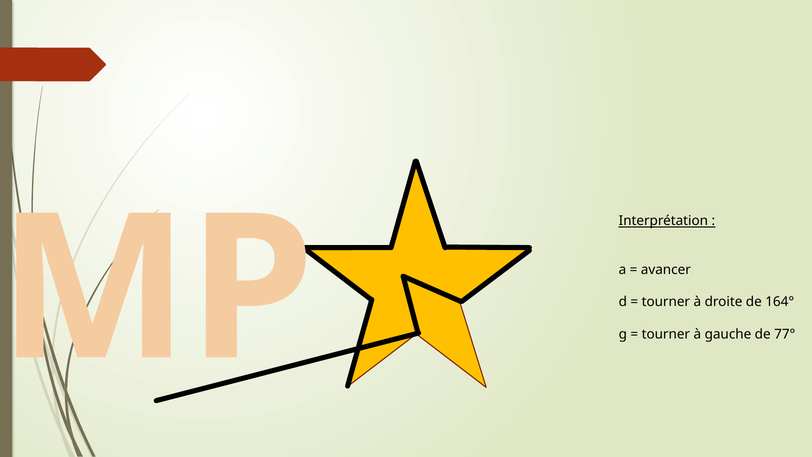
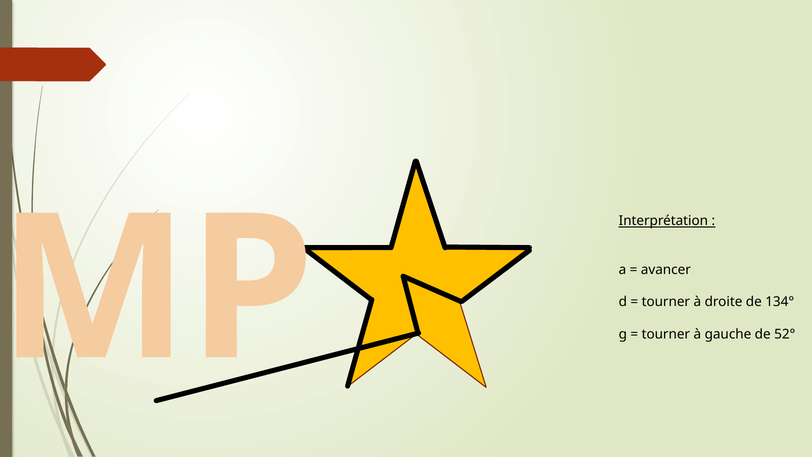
164°: 164° -> 134°
77°: 77° -> 52°
